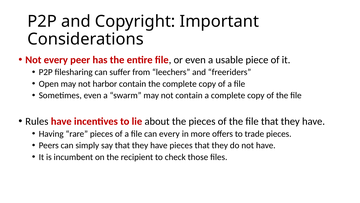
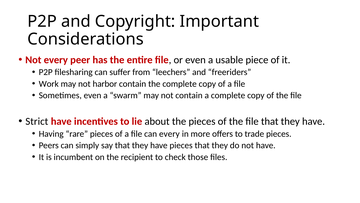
Open: Open -> Work
Rules: Rules -> Strict
